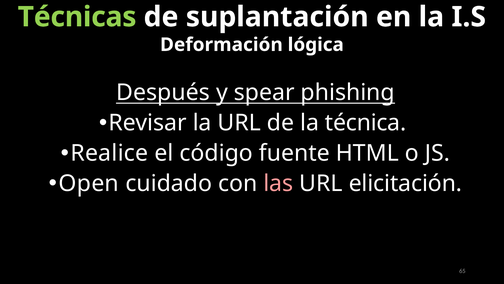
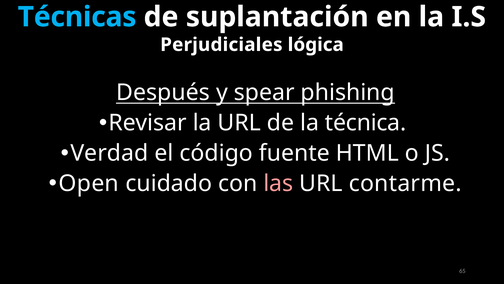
Técnicas colour: light green -> light blue
Deformación: Deformación -> Perjudiciales
Realice: Realice -> Verdad
elicitación: elicitación -> contarme
